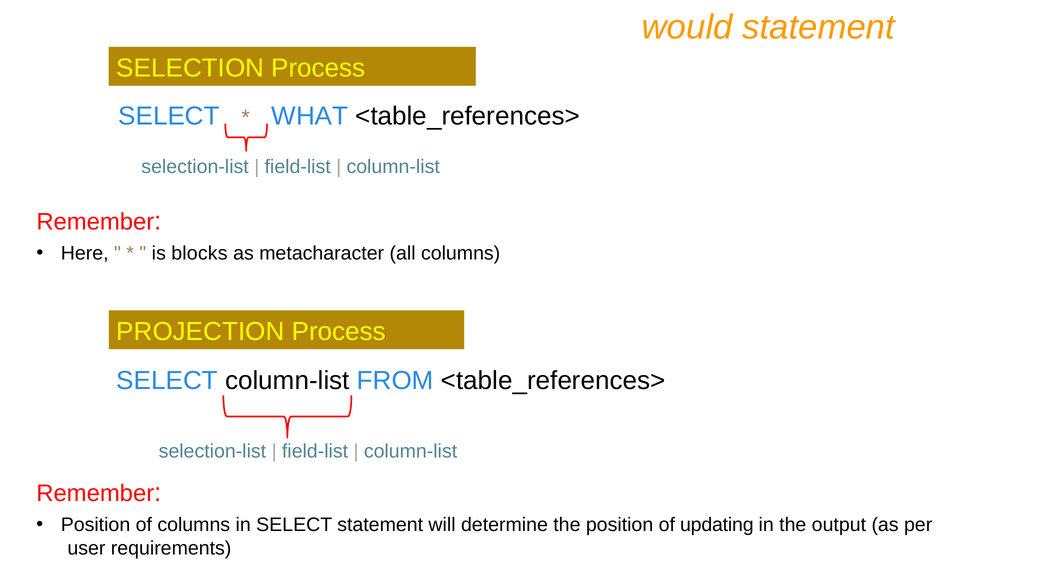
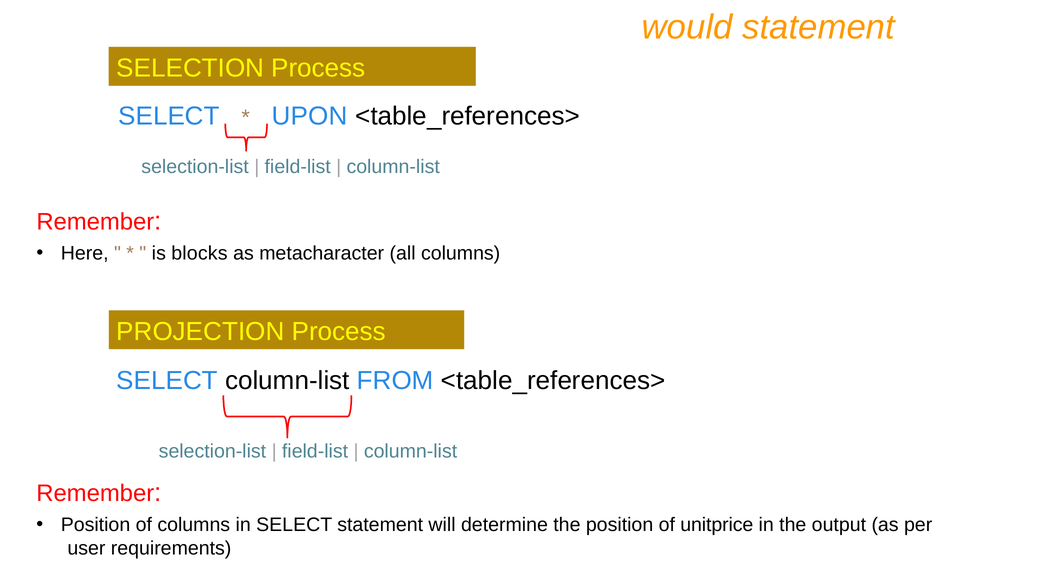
WHAT: WHAT -> UPON
updating: updating -> unitprice
